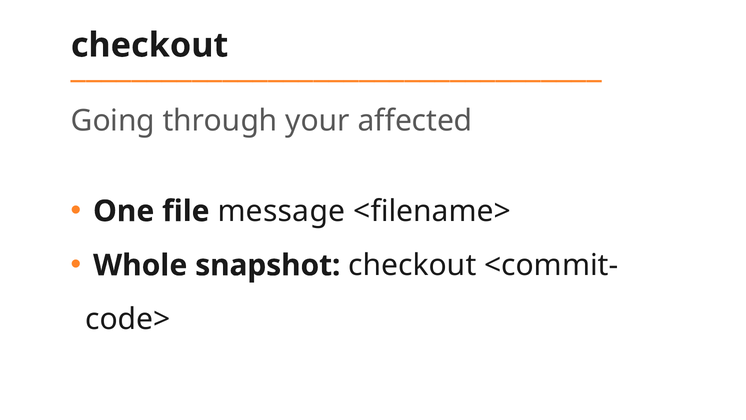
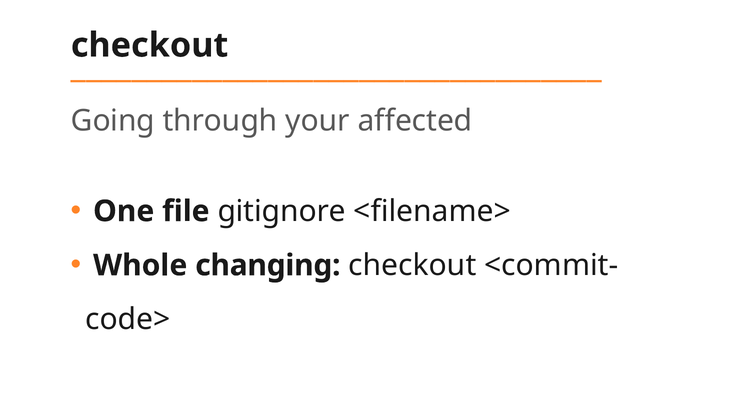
message: message -> gitignore
snapshot: snapshot -> changing
